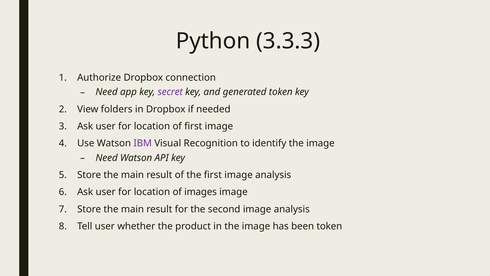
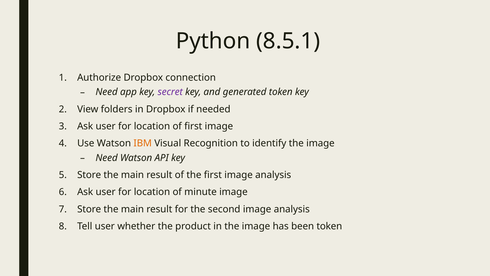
3.3.3: 3.3.3 -> 8.5.1
IBM colour: purple -> orange
images: images -> minute
